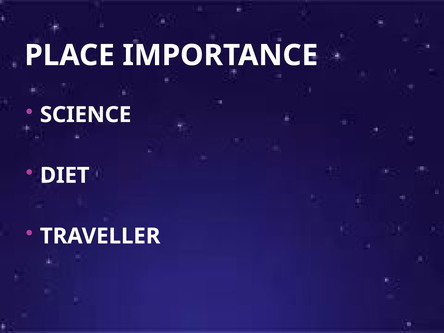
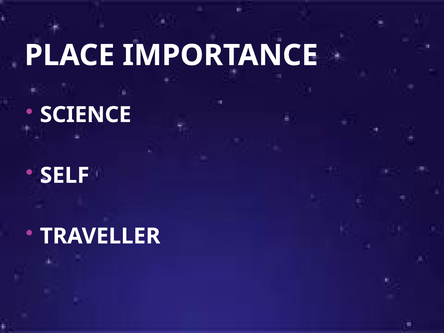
DIET: DIET -> SELF
